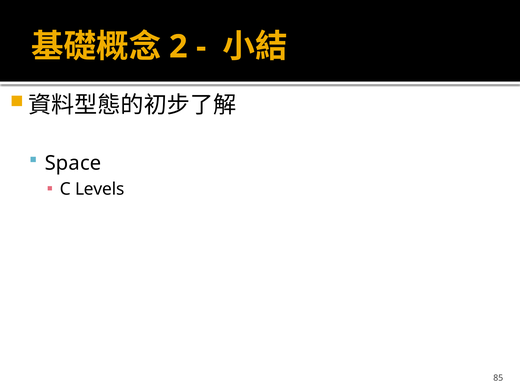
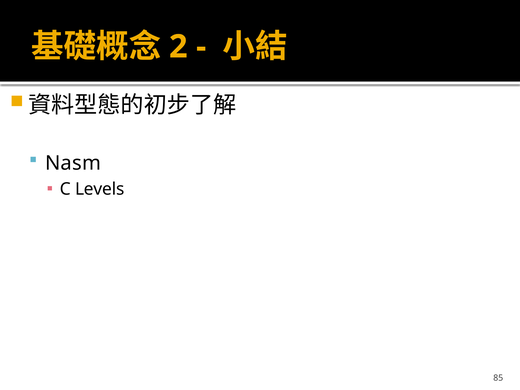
Space: Space -> Nasm
